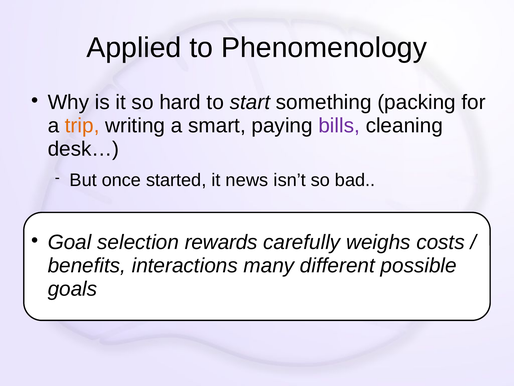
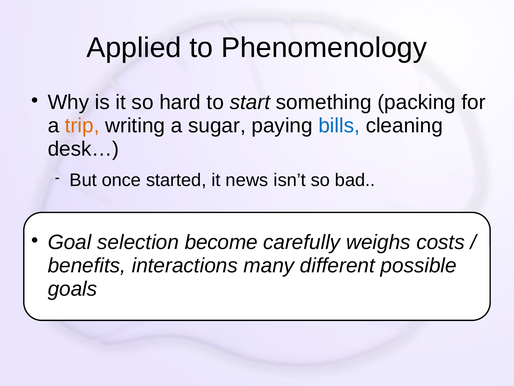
smart: smart -> sugar
bills colour: purple -> blue
rewards: rewards -> become
